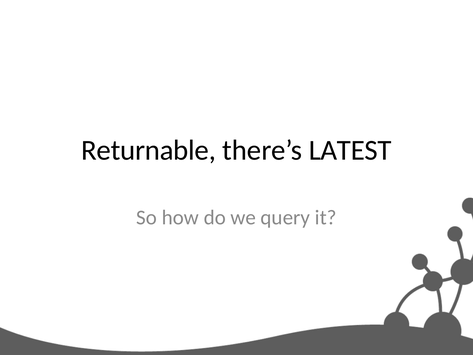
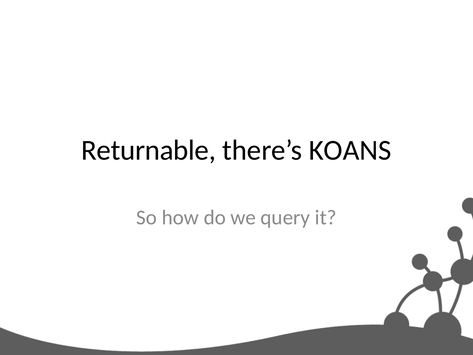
LATEST: LATEST -> KOANS
